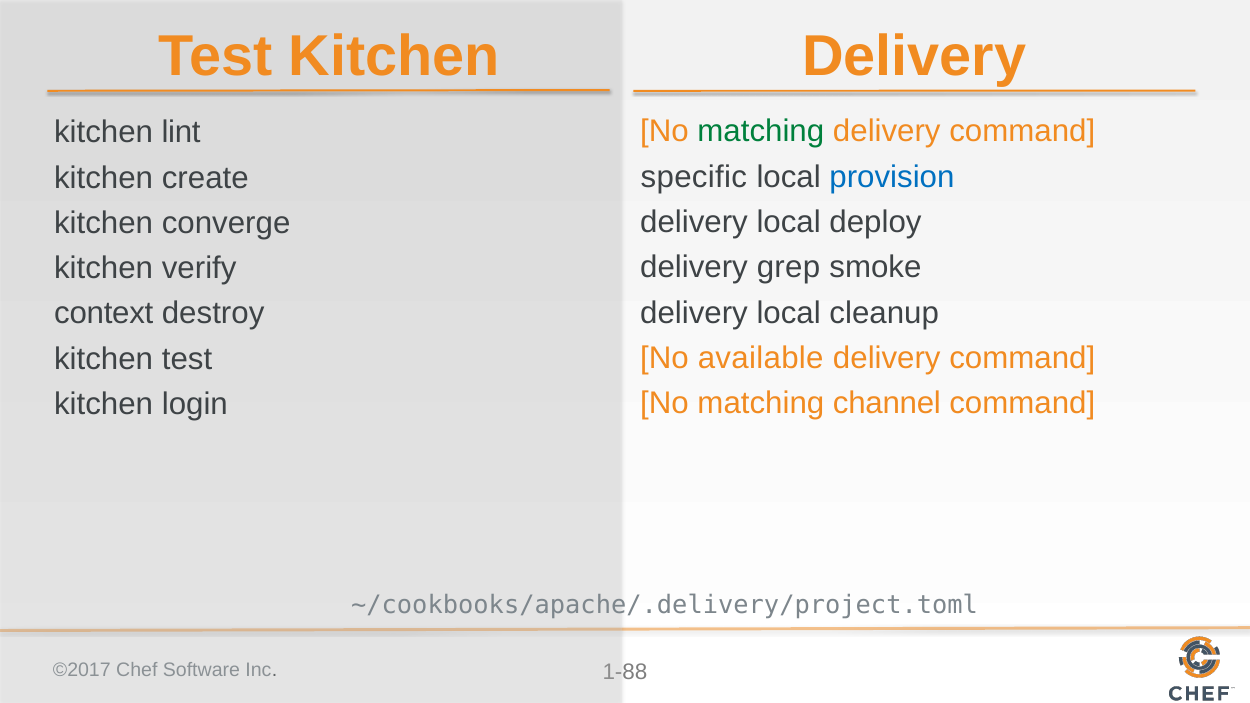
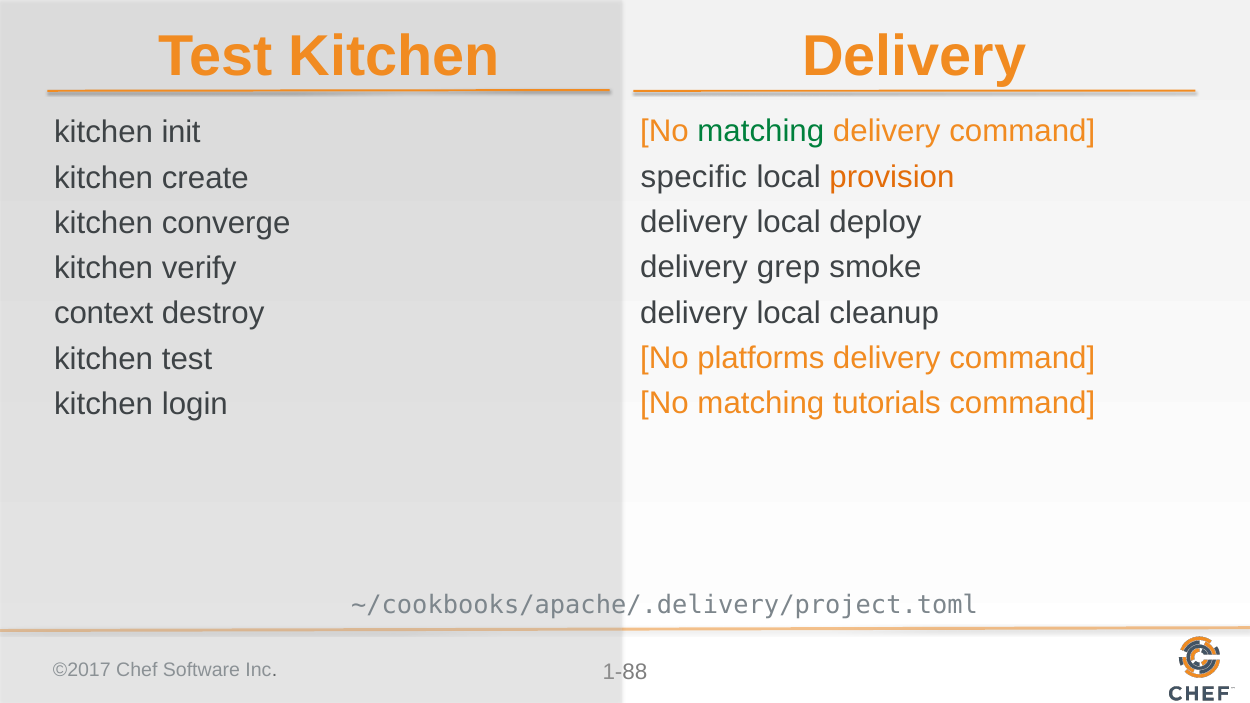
lint: lint -> init
provision colour: blue -> orange
available: available -> platforms
channel: channel -> tutorials
